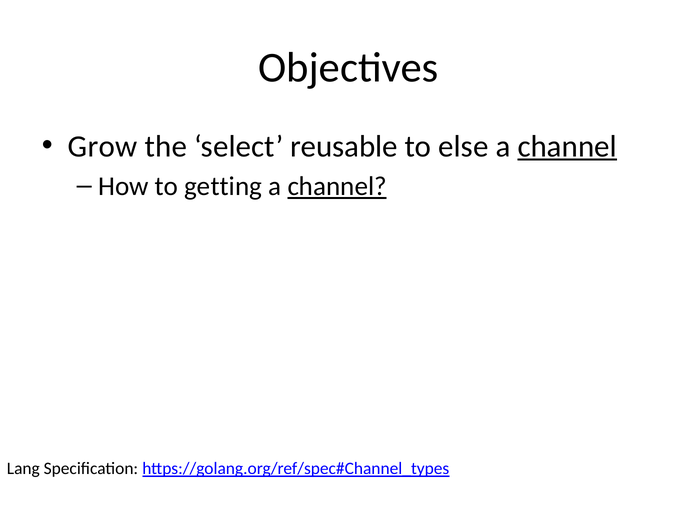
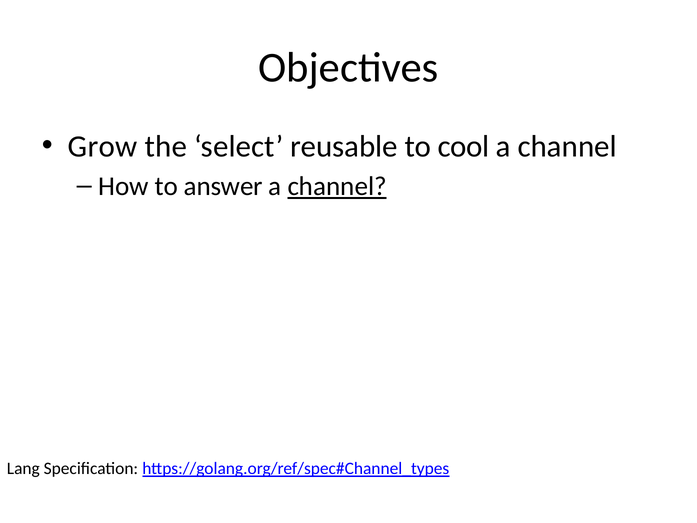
else: else -> cool
channel at (567, 146) underline: present -> none
getting: getting -> answer
